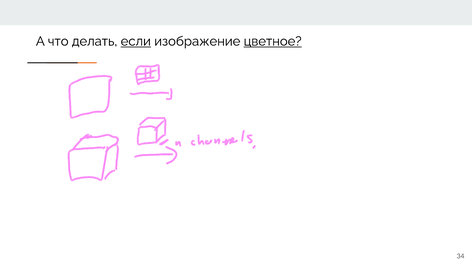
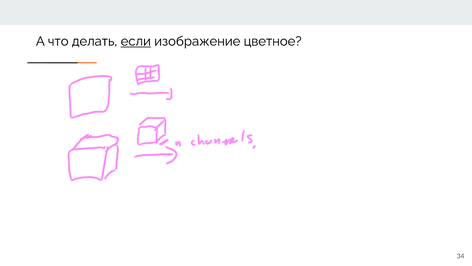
цветное underline: present -> none
